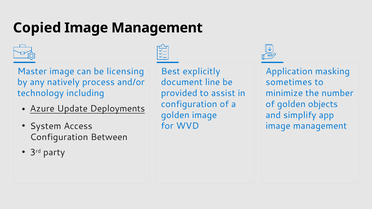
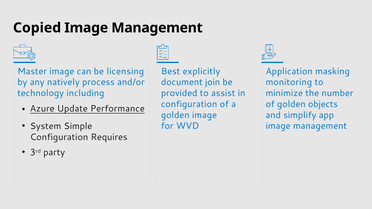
line: line -> join
sometimes: sometimes -> monitoring
Deployments: Deployments -> Performance
Access: Access -> Simple
Between: Between -> Requires
